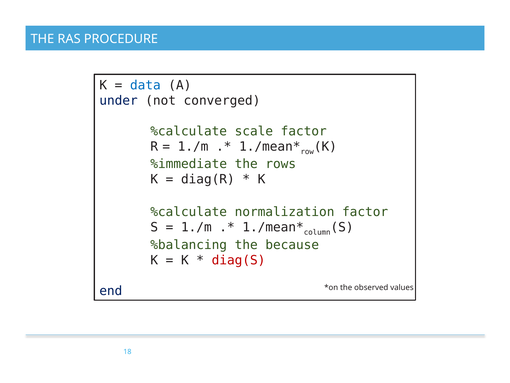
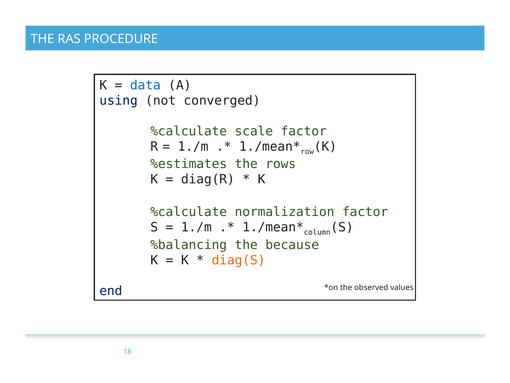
under: under -> using
%immediate: %immediate -> %estimates
diag(S colour: red -> orange
